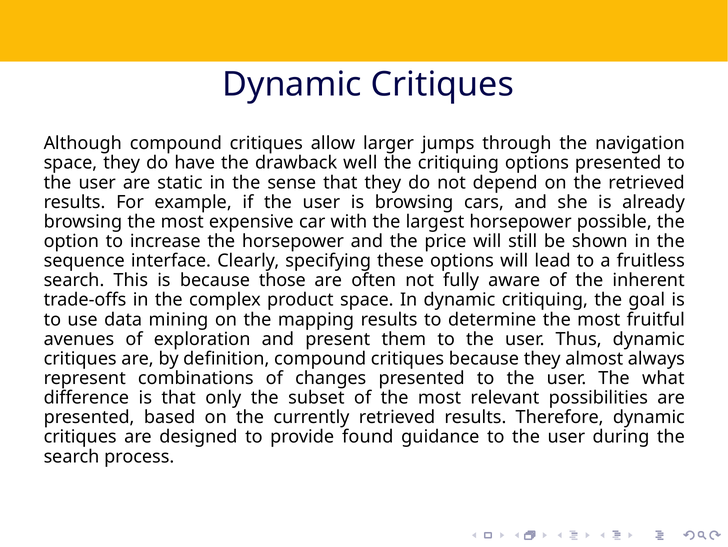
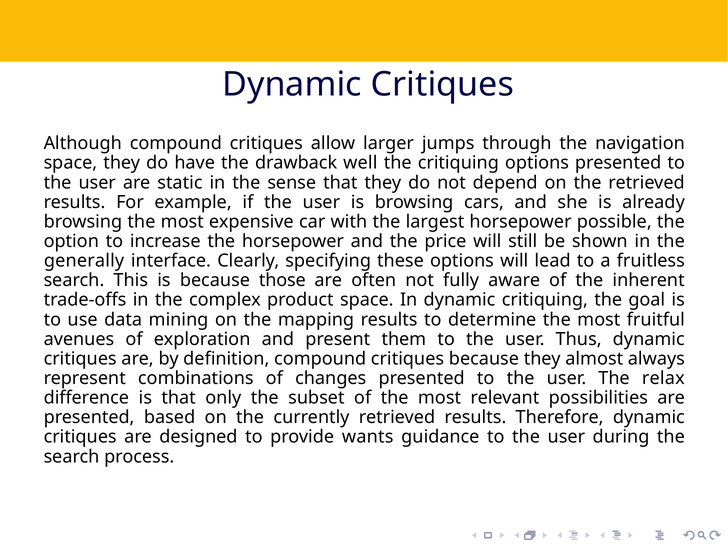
sequence: sequence -> generally
what: what -> relax
found: found -> wants
